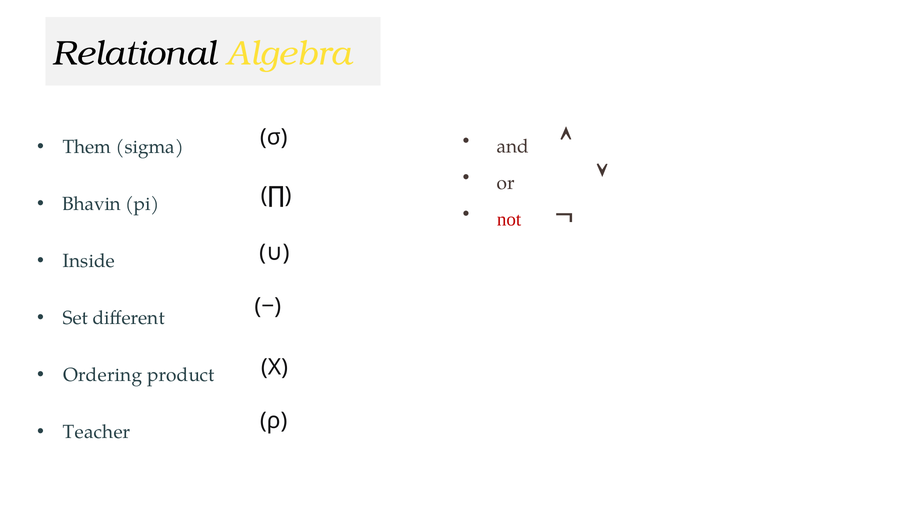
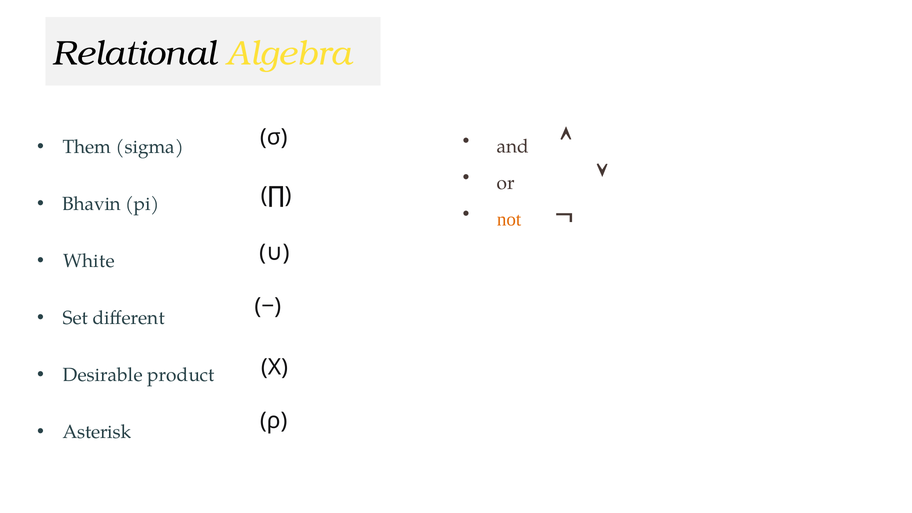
not colour: red -> orange
Inside: Inside -> White
Ordering: Ordering -> Desirable
Teacher: Teacher -> Asterisk
